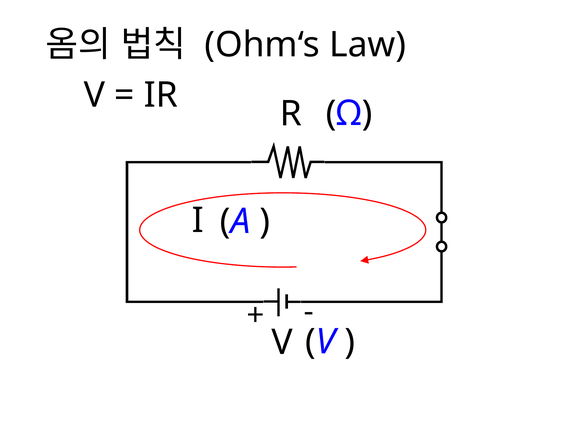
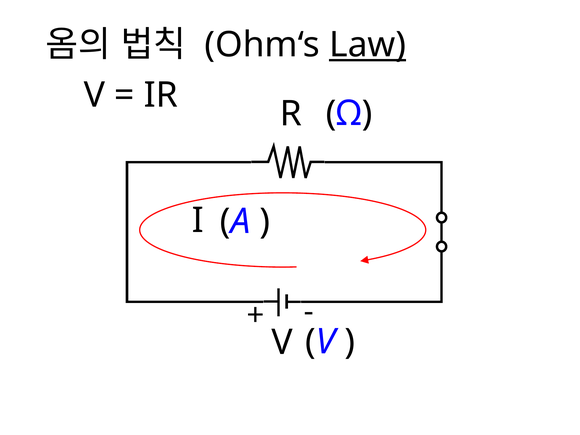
Law underline: none -> present
